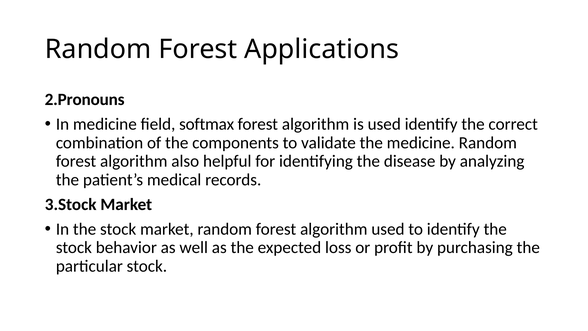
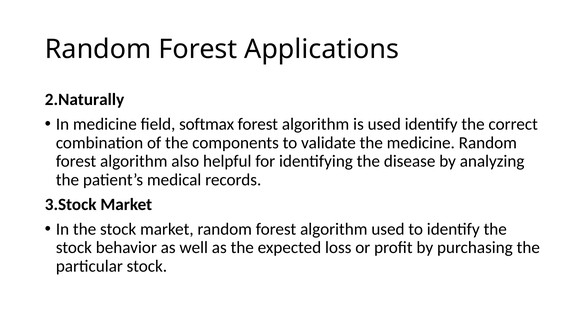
2.Pronouns: 2.Pronouns -> 2.Naturally
